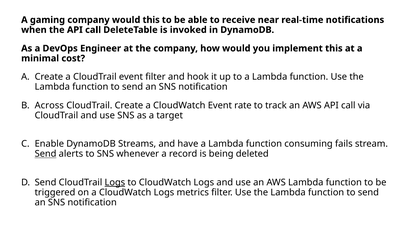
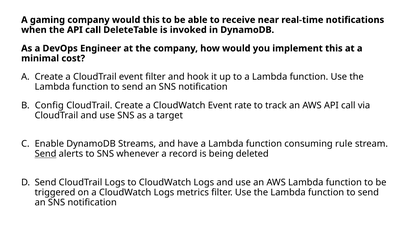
Across: Across -> Config
fails: fails -> rule
Logs at (115, 183) underline: present -> none
